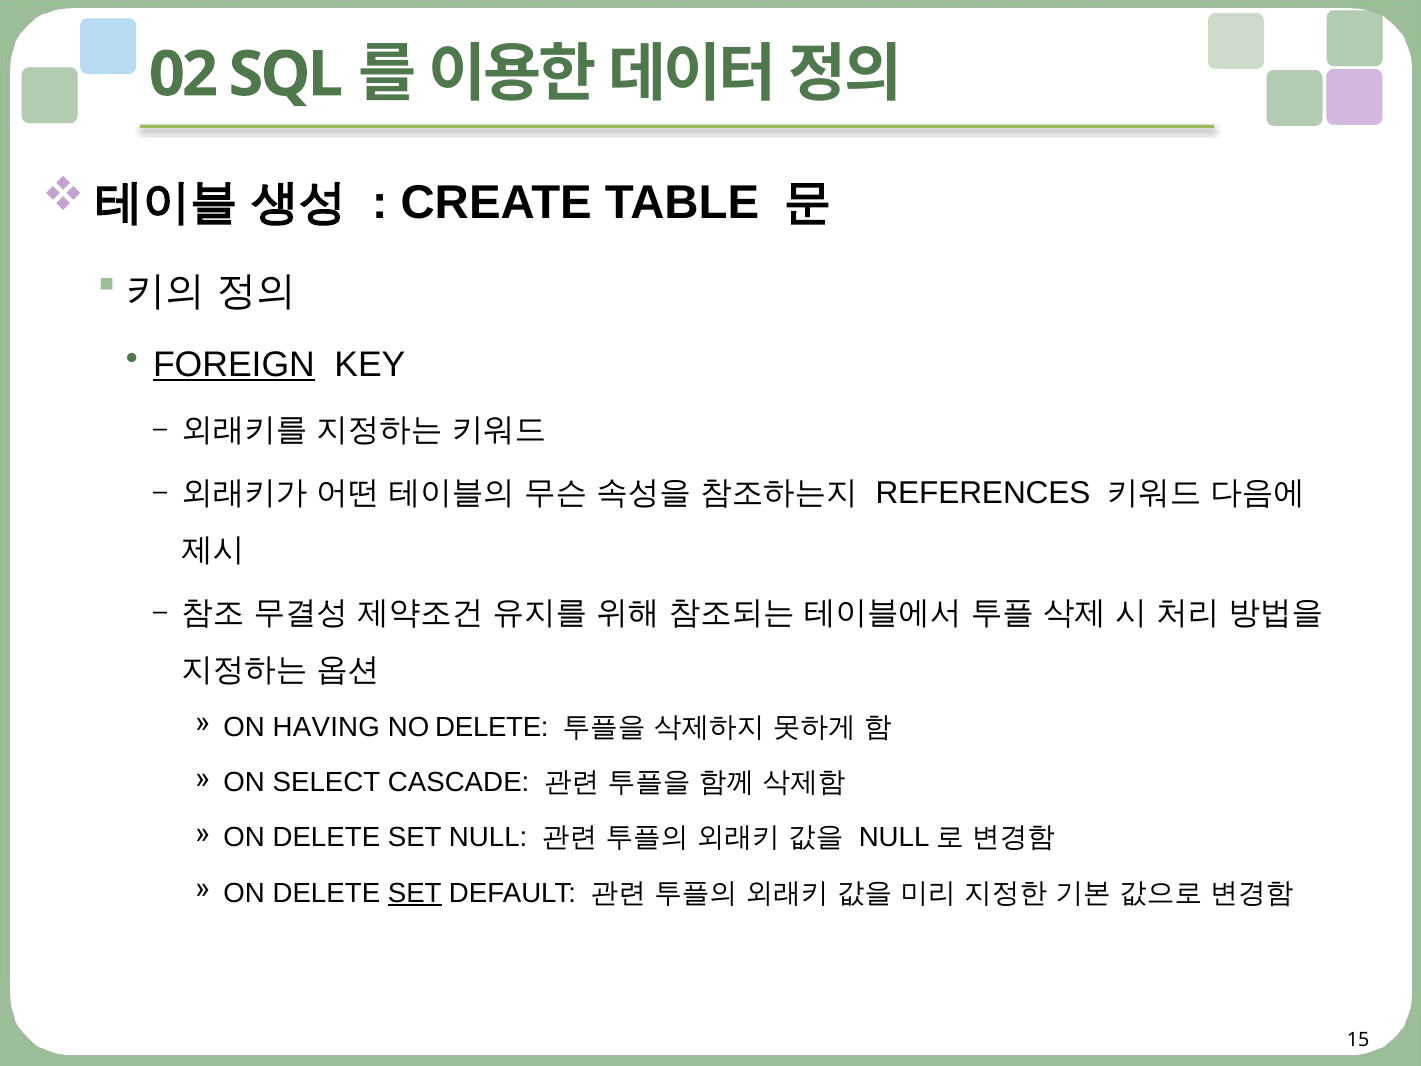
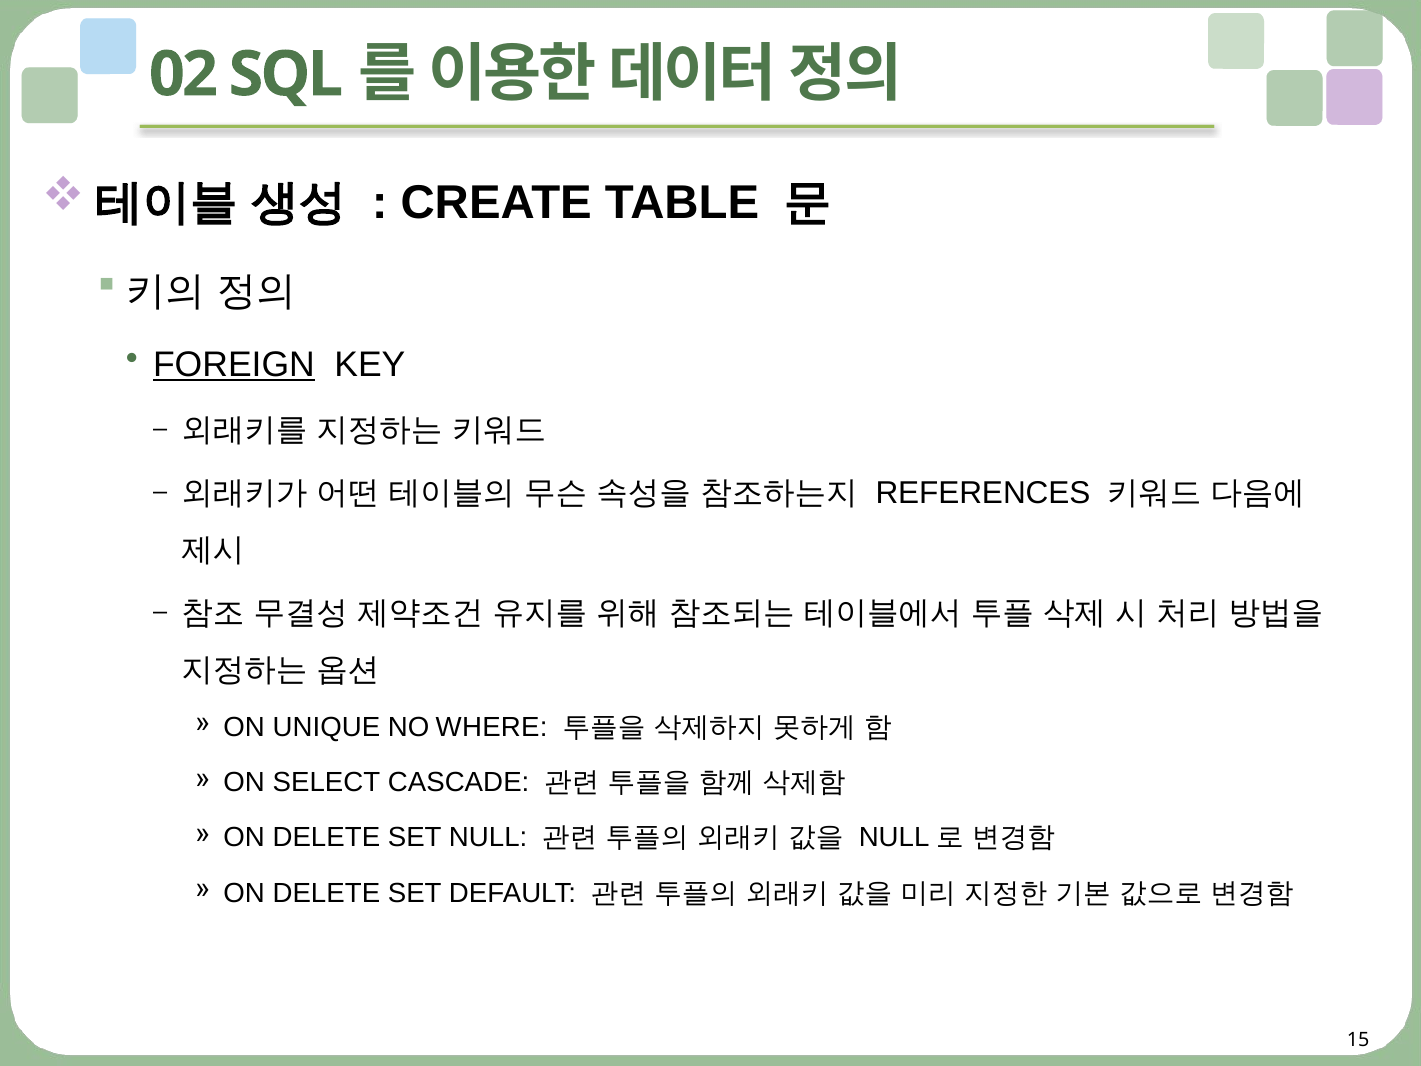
HAVING: HAVING -> UNIQUE
NO DELETE: DELETE -> WHERE
SET at (415, 893) underline: present -> none
